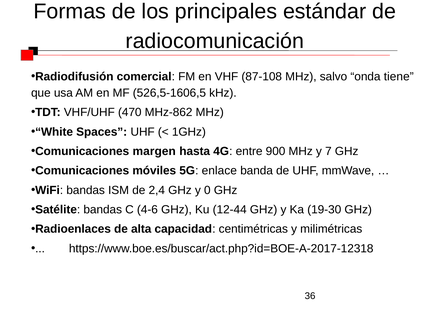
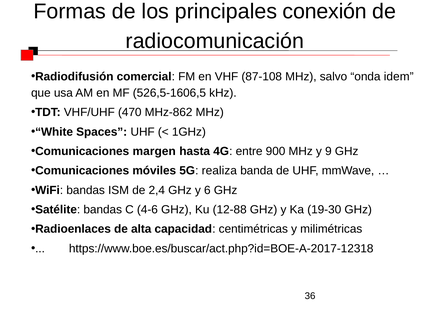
estándar: estándar -> conexión
tiene: tiene -> idem
7: 7 -> 9
enlace: enlace -> realiza
0: 0 -> 6
12-44: 12-44 -> 12-88
